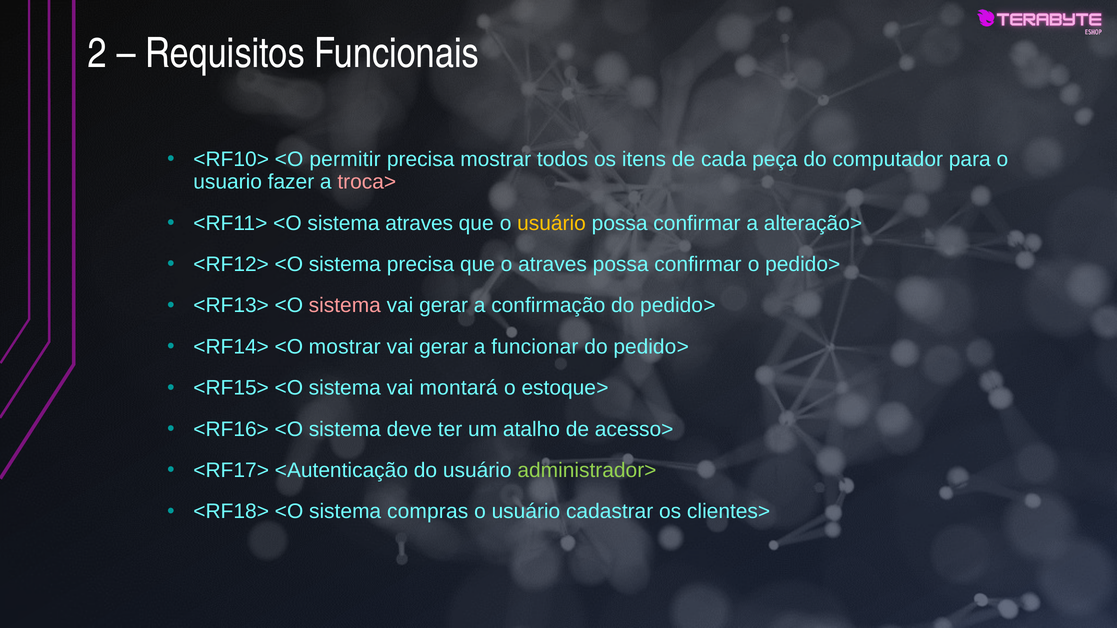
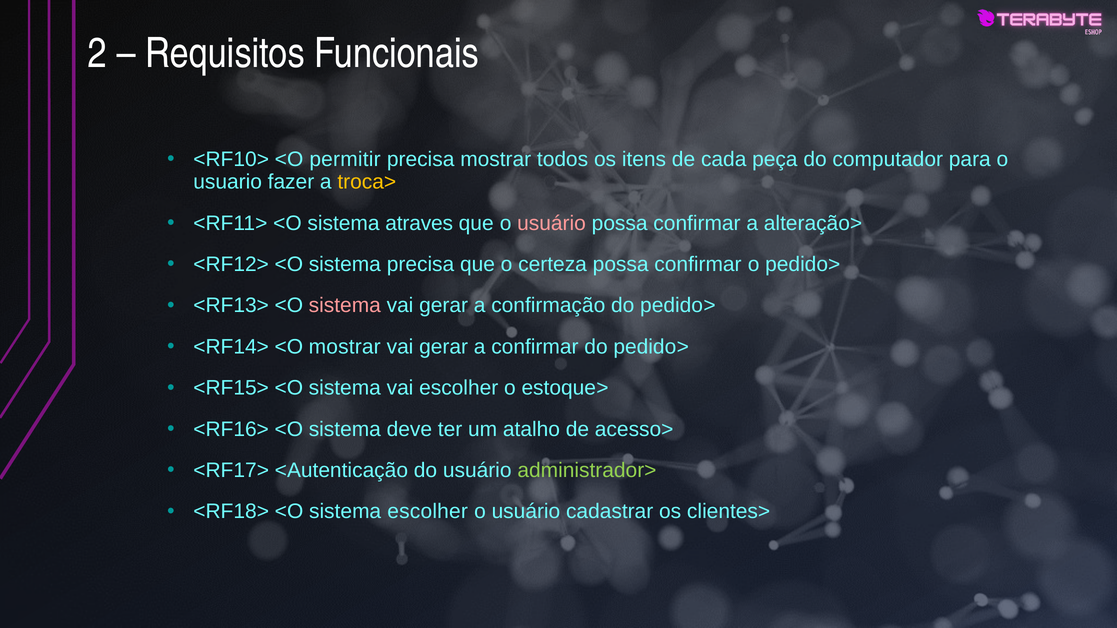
troca> colour: pink -> yellow
usuário at (552, 223) colour: yellow -> pink
o atraves: atraves -> certeza
a funcionar: funcionar -> confirmar
vai montará: montará -> escolher
sistema compras: compras -> escolher
